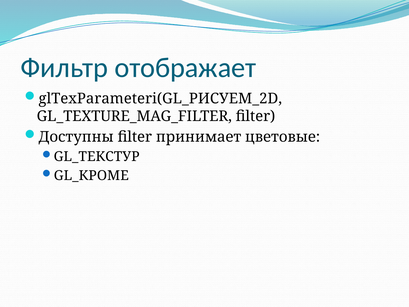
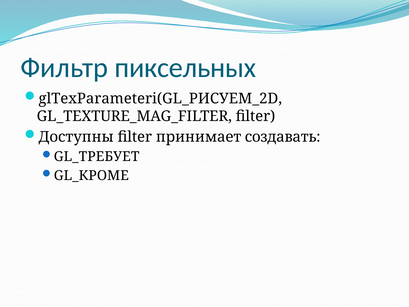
отображает: отображает -> пиксельных
цветовые: цветовые -> создавать
GL_ТЕКСТУР: GL_ТЕКСТУР -> GL_ТРЕБУЕТ
